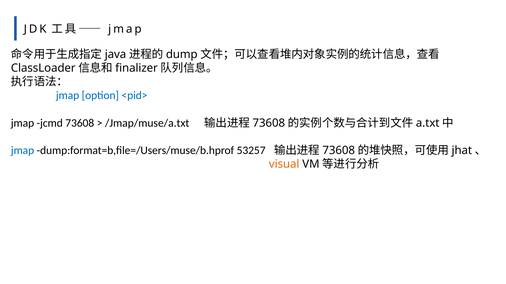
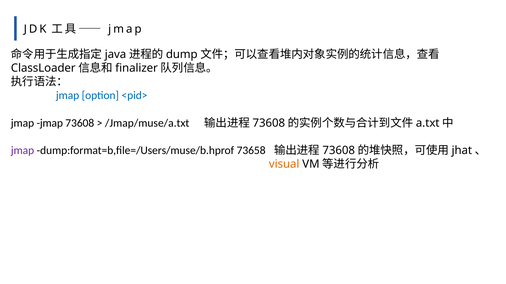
jmap jcmd: jcmd -> jmap
jmap at (22, 150) colour: blue -> purple
53257: 53257 -> 73658
